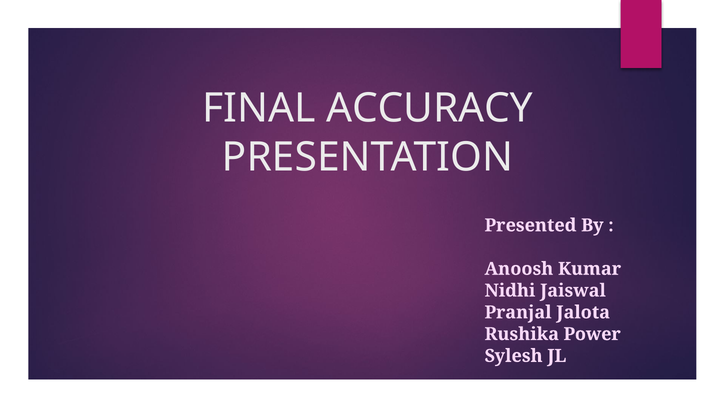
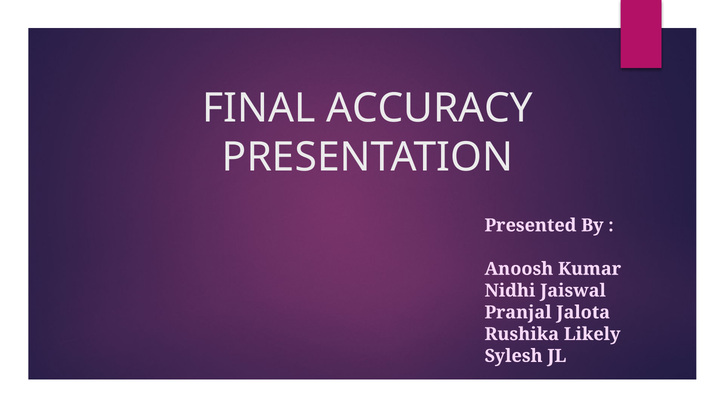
Power: Power -> Likely
